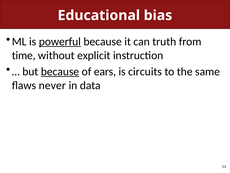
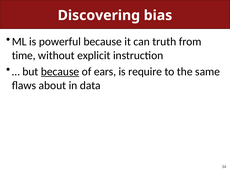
Educational: Educational -> Discovering
powerful underline: present -> none
circuits: circuits -> require
never: never -> about
